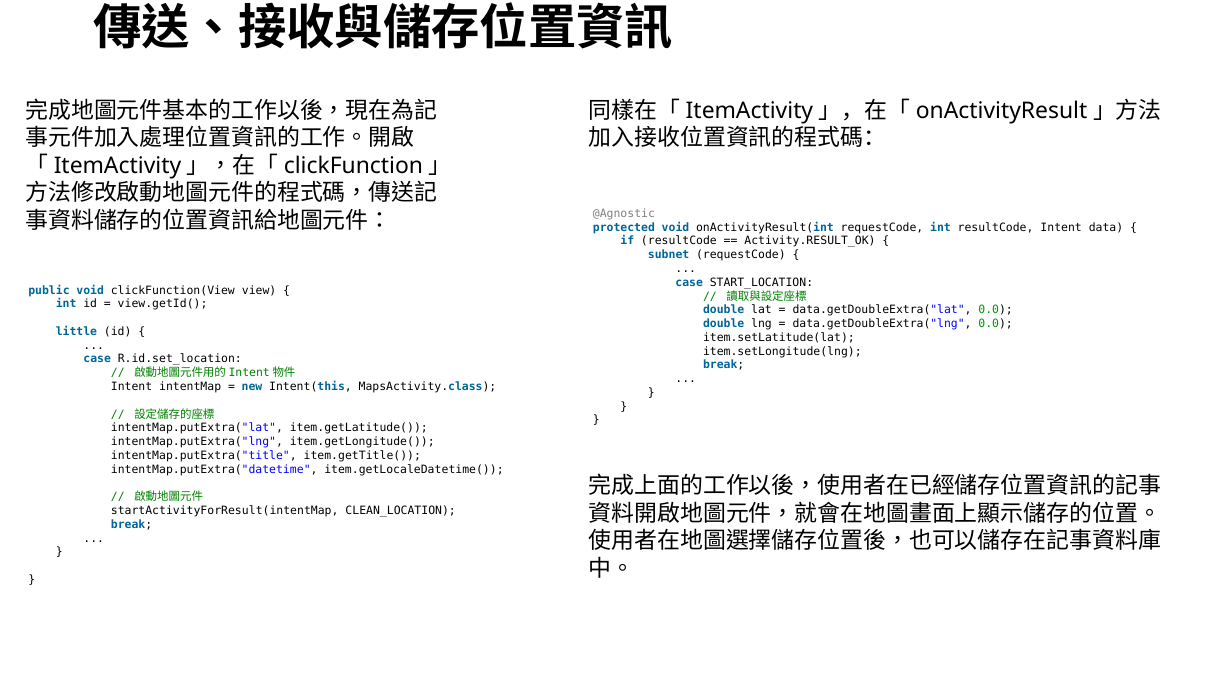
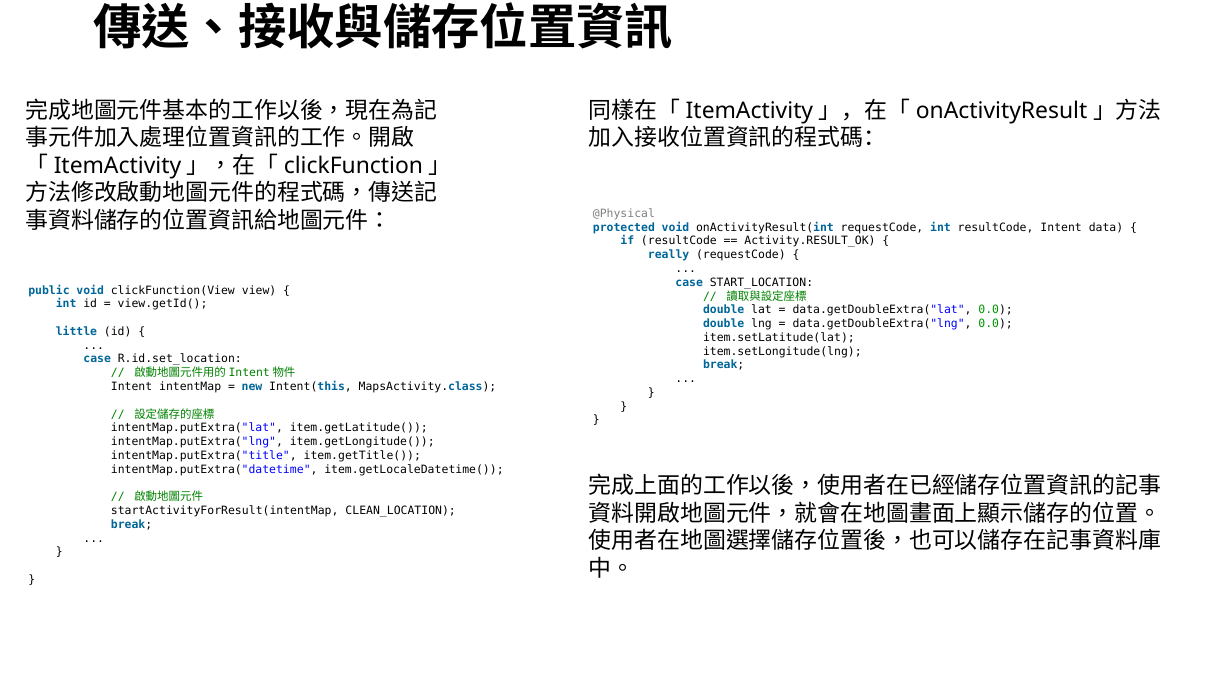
@Agnostic: @Agnostic -> @Physical
subnet: subnet -> really
